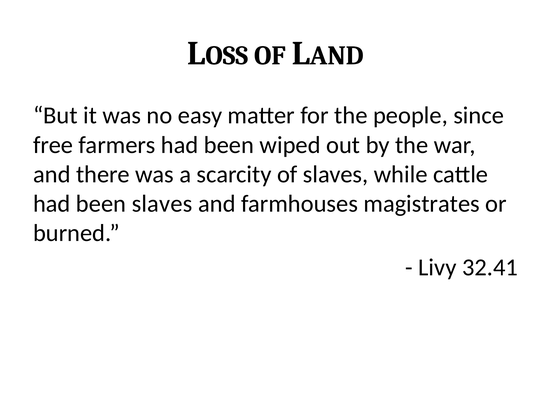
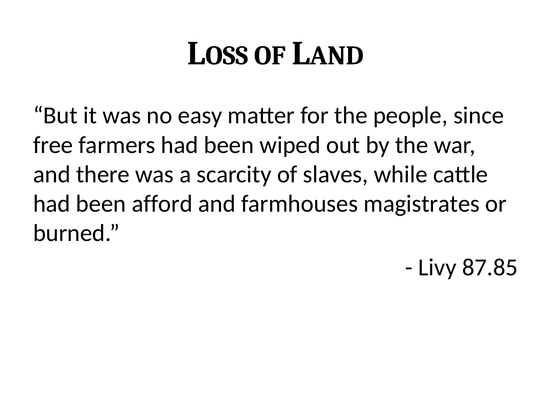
been slaves: slaves -> afford
32.41: 32.41 -> 87.85
